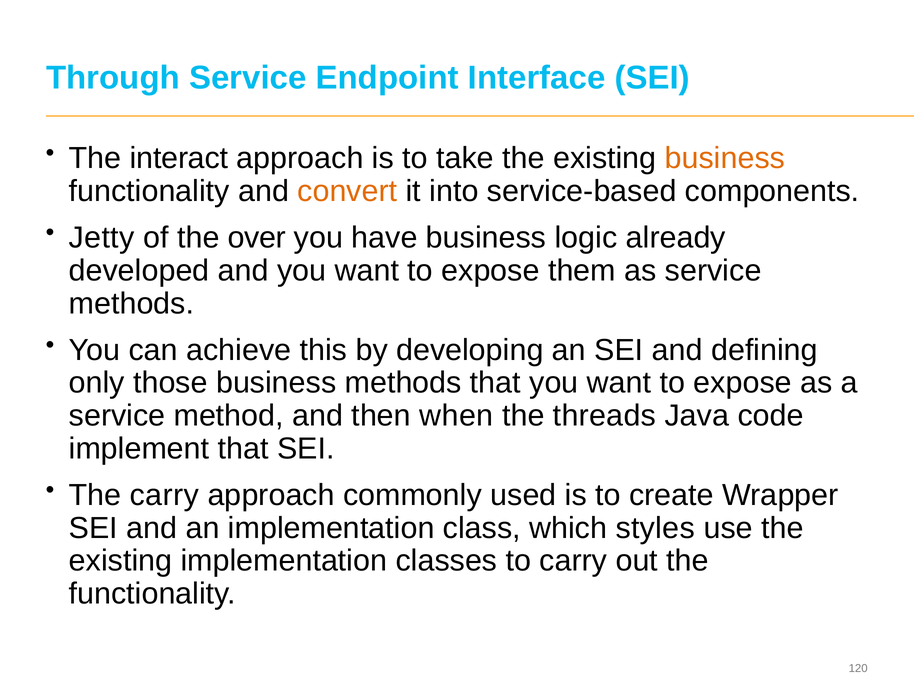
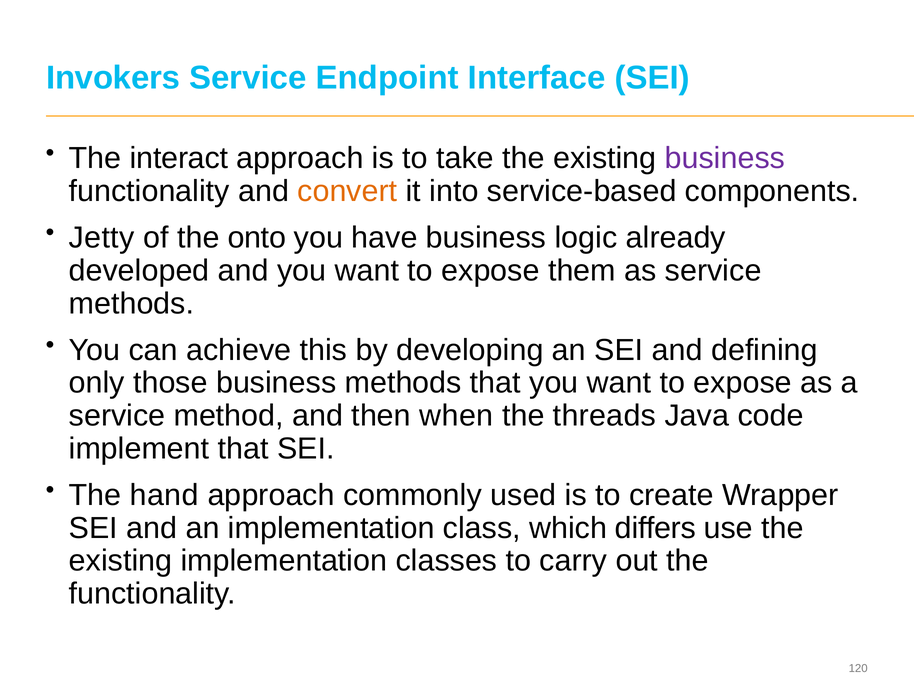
Through: Through -> Invokers
business at (725, 158) colour: orange -> purple
over: over -> onto
The carry: carry -> hand
styles: styles -> differs
